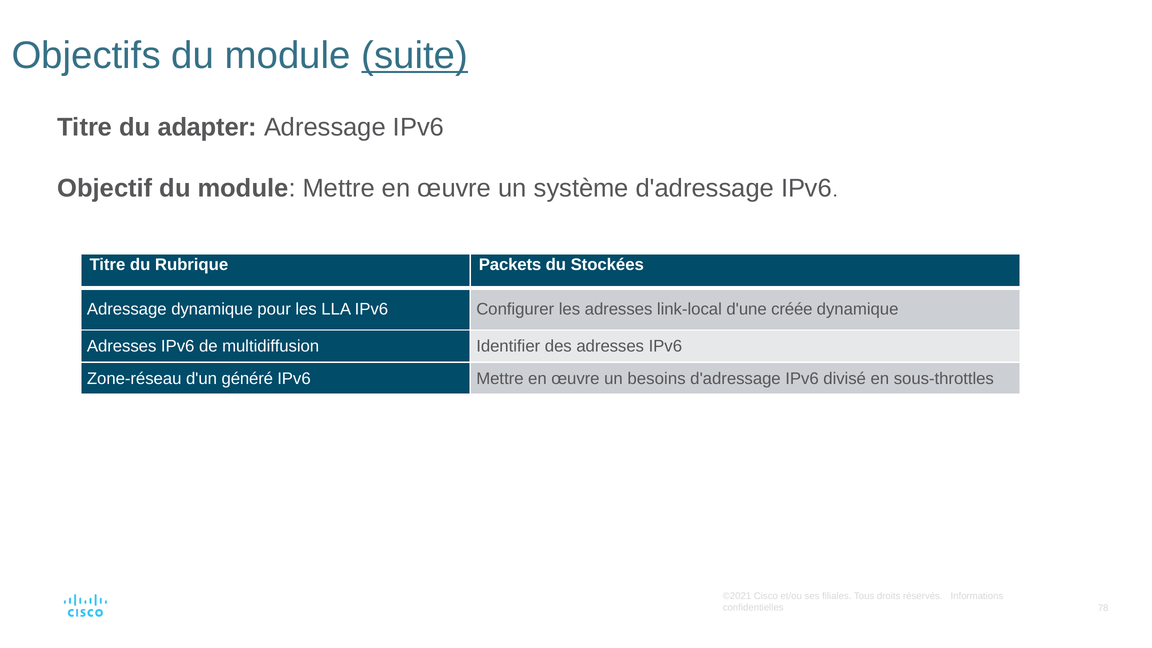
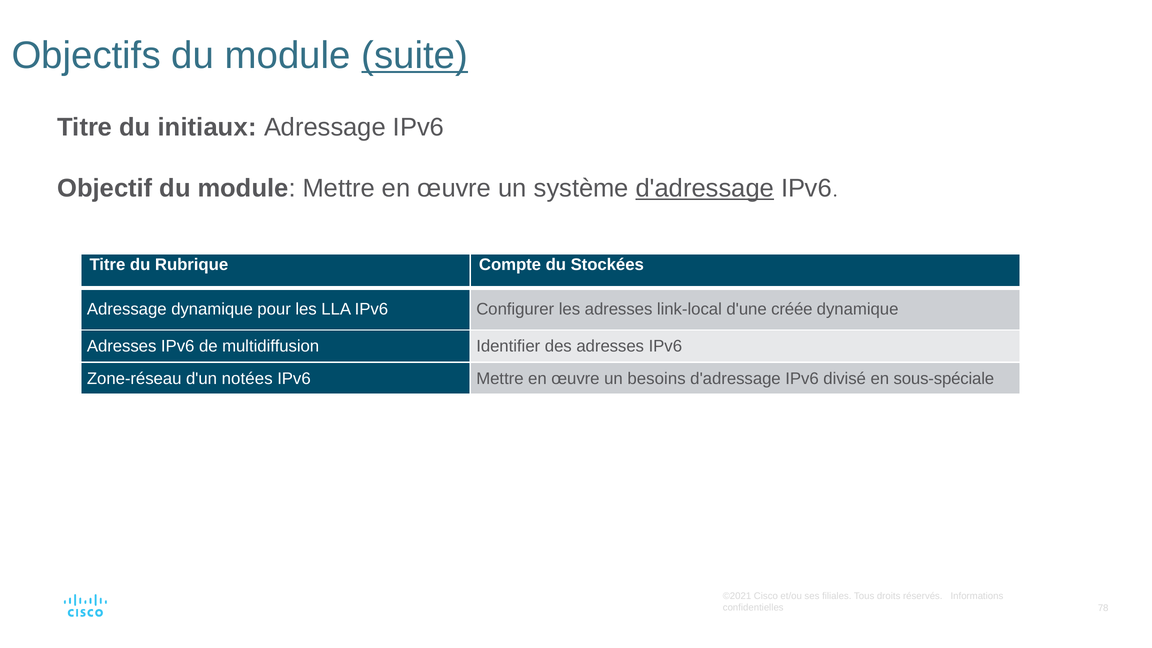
adapter: adapter -> initiaux
d'adressage at (705, 188) underline: none -> present
Packets: Packets -> Compte
généré: généré -> notées
sous-throttles: sous-throttles -> sous-spéciale
